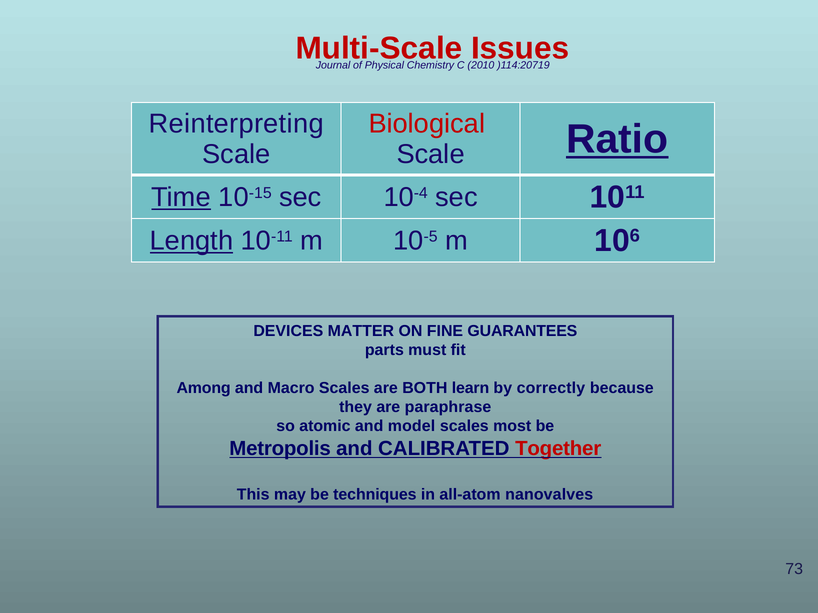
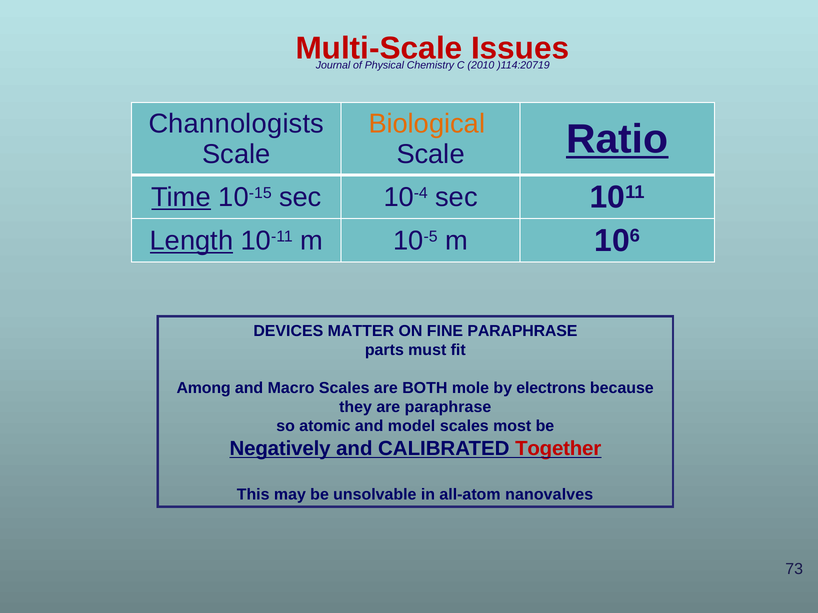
Reinterpreting: Reinterpreting -> Channologists
Biological colour: red -> orange
FINE GUARANTEES: GUARANTEES -> PARAPHRASE
learn: learn -> mole
correctly: correctly -> electrons
Metropolis: Metropolis -> Negatively
techniques: techniques -> unsolvable
